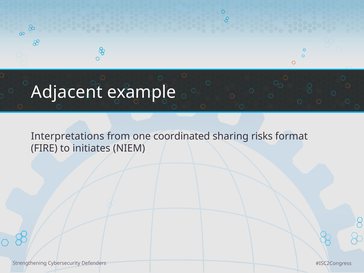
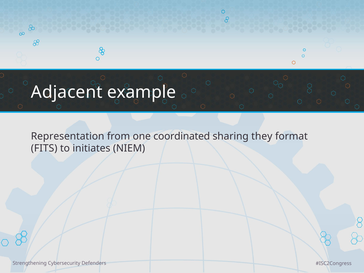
Interpretations: Interpretations -> Representation
risks: risks -> they
FIRE: FIRE -> FITS
